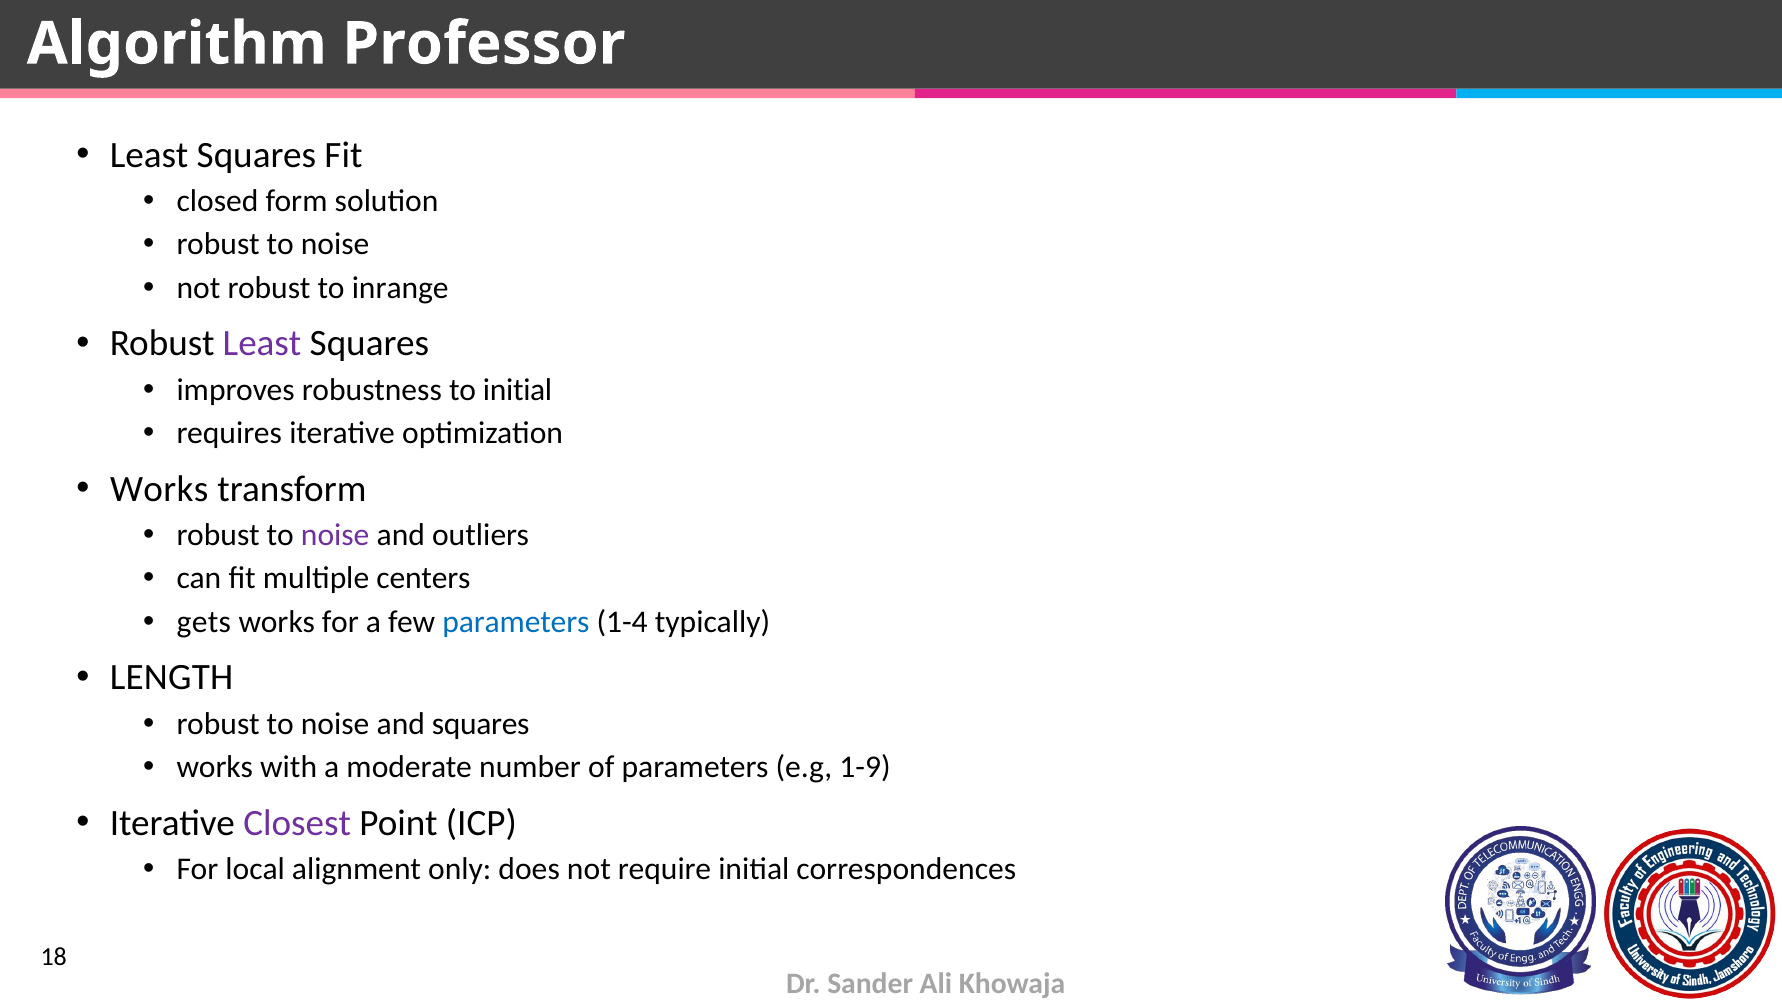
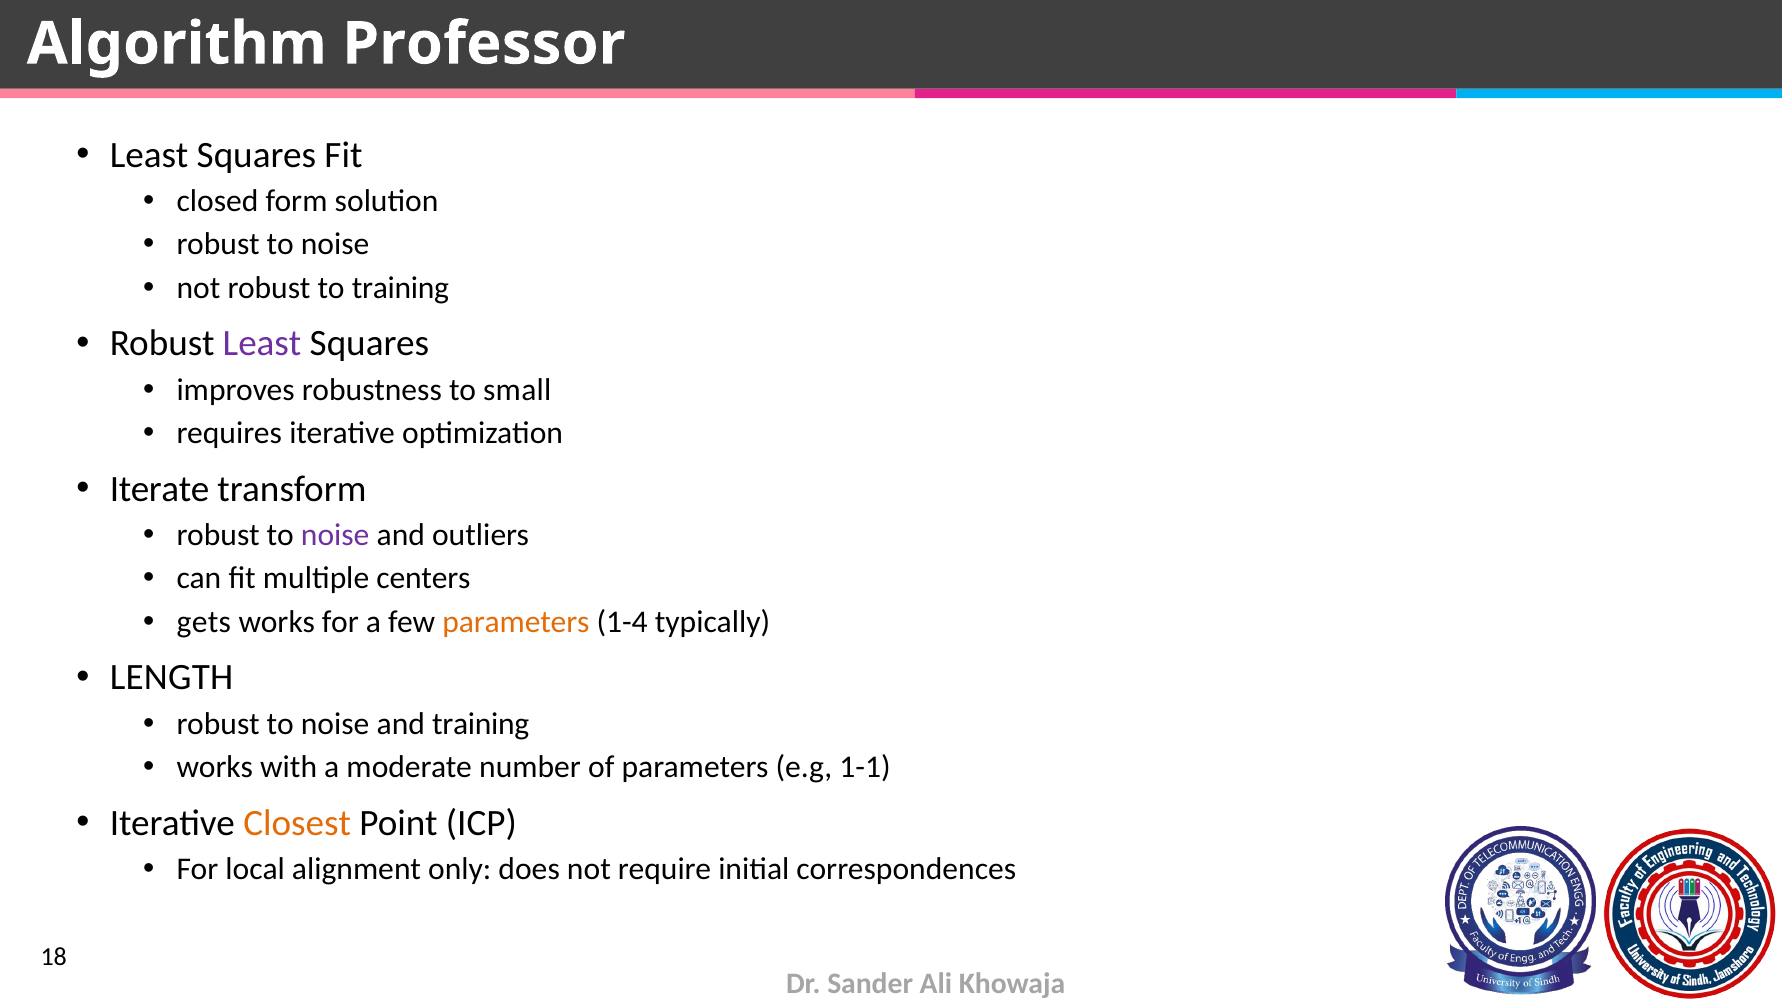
to inrange: inrange -> training
to initial: initial -> small
Works at (159, 489): Works -> Iterate
parameters at (516, 622) colour: blue -> orange
and squares: squares -> training
1-9: 1-9 -> 1-1
Closest colour: purple -> orange
